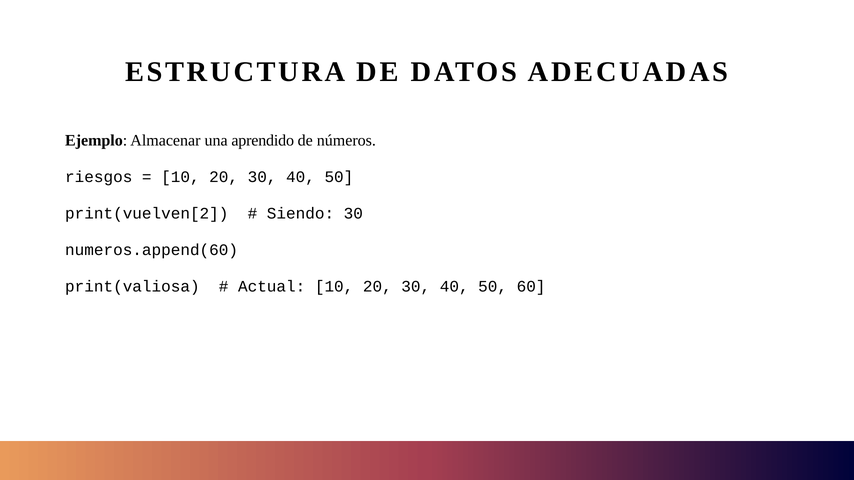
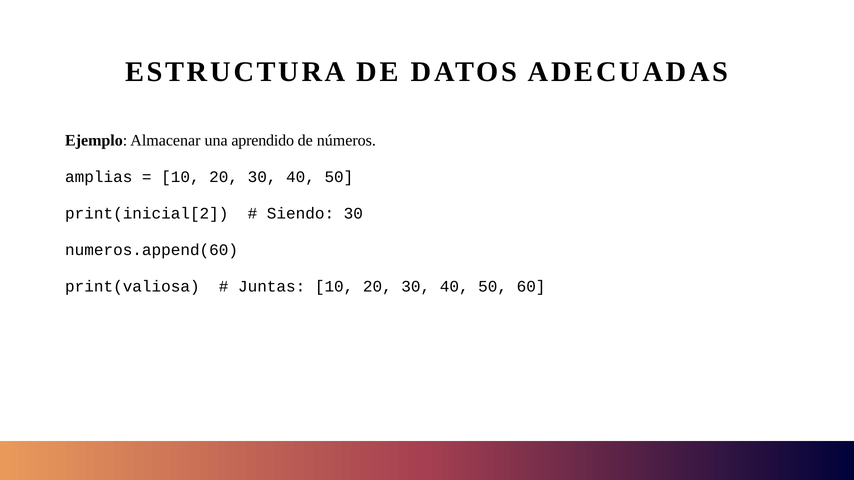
riesgos: riesgos -> amplias
print(vuelven[2: print(vuelven[2 -> print(inicial[2
Actual: Actual -> Juntas
